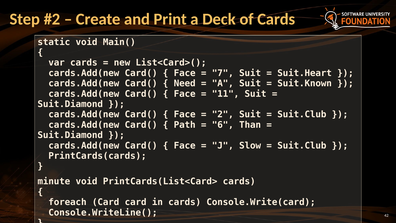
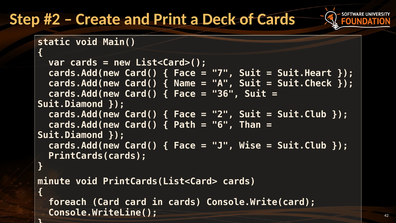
Need: Need -> Name
Suit.Known: Suit.Known -> Suit.Check
11: 11 -> 36
Slow: Slow -> Wise
